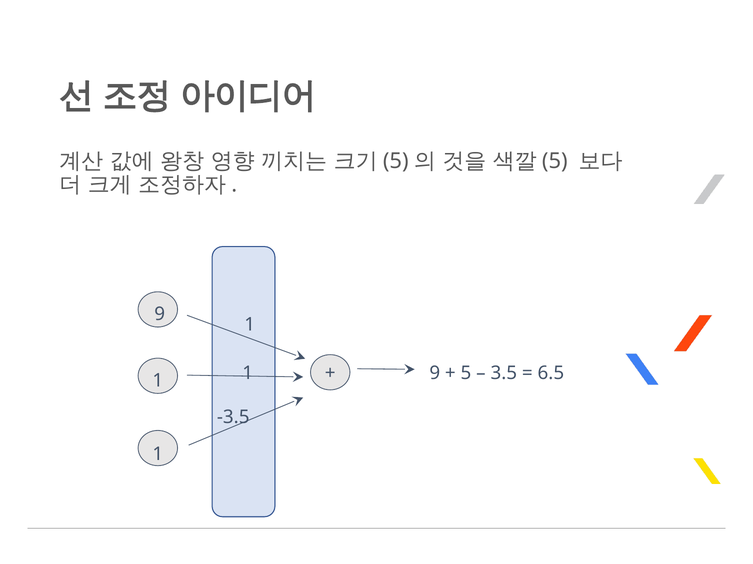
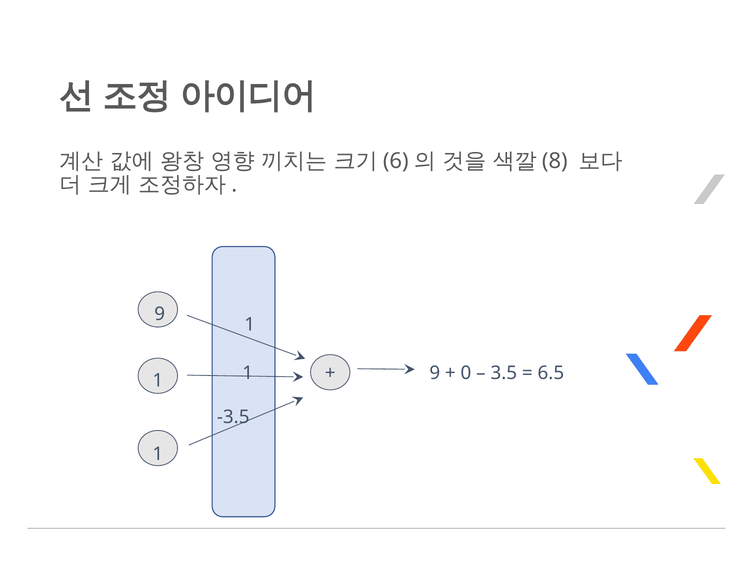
5 at (396, 161): 5 -> 6
5 at (555, 161): 5 -> 8
5 at (466, 373): 5 -> 0
